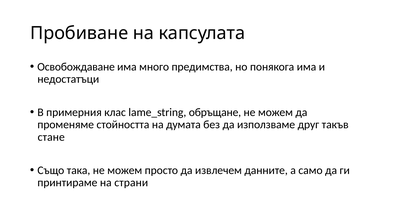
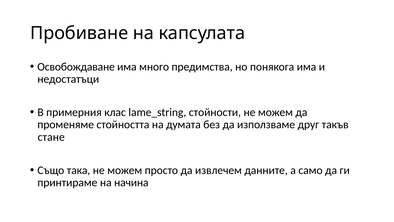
обръщане: обръщане -> стойности
страни: страни -> начина
